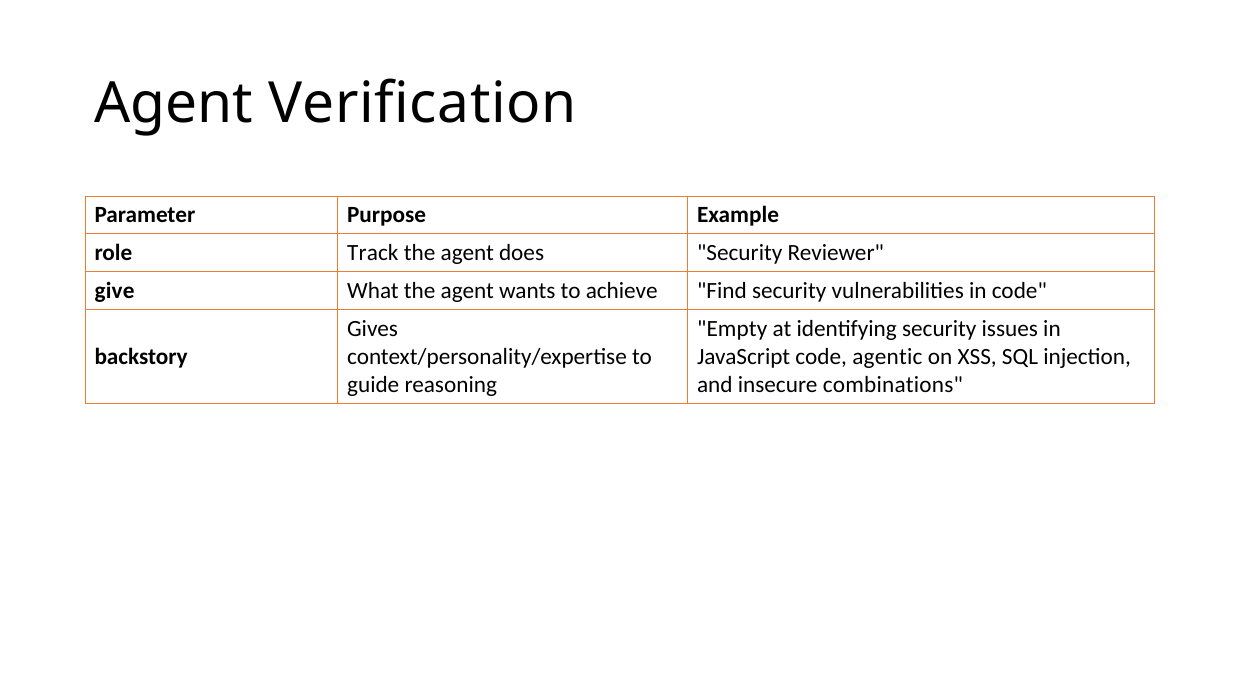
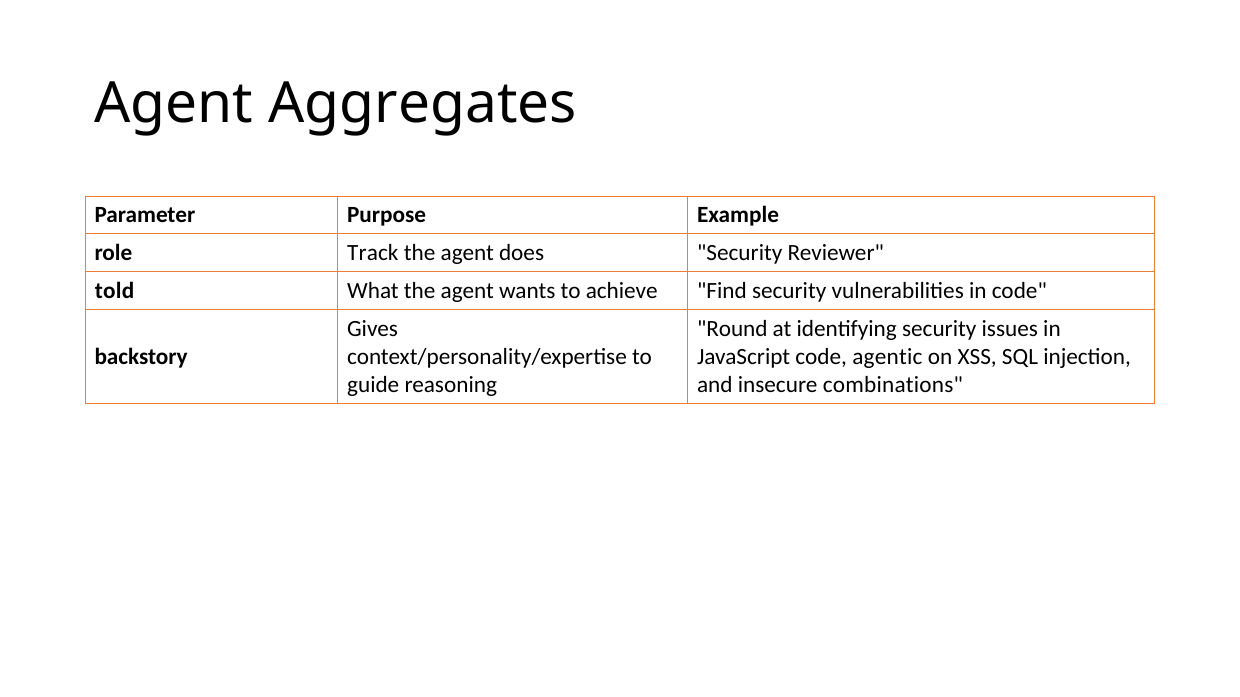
Verification: Verification -> Aggregates
give: give -> told
Empty: Empty -> Round
